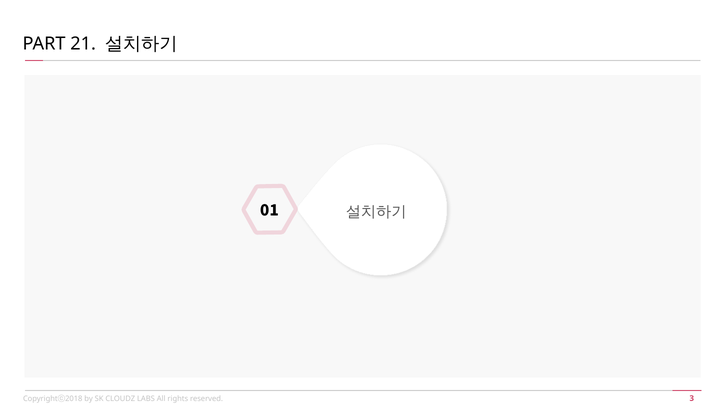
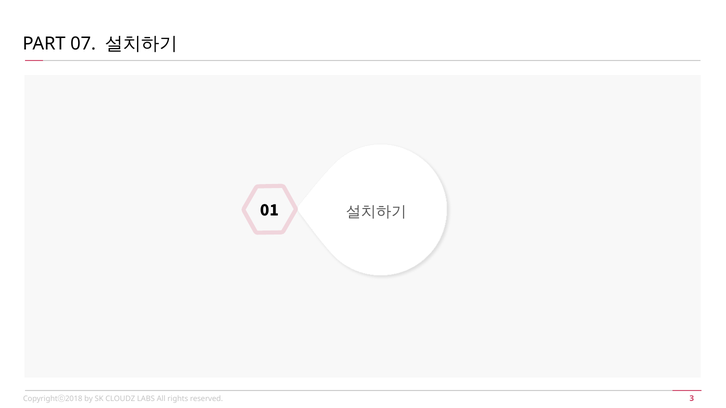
21: 21 -> 07
